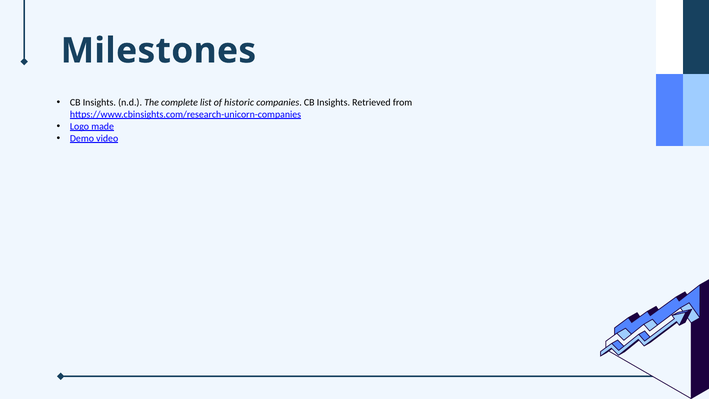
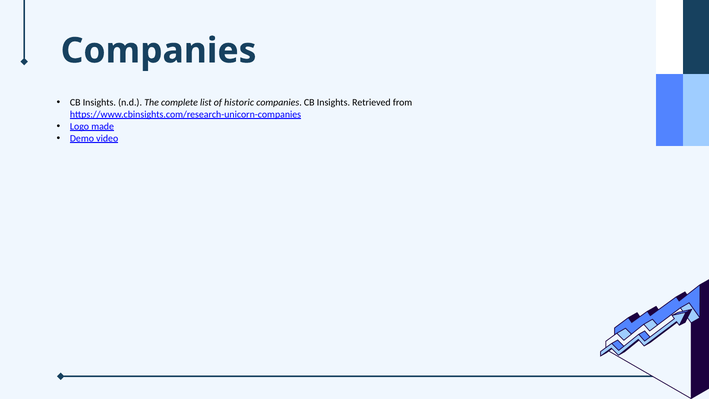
Milestones at (158, 51): Milestones -> Companies
